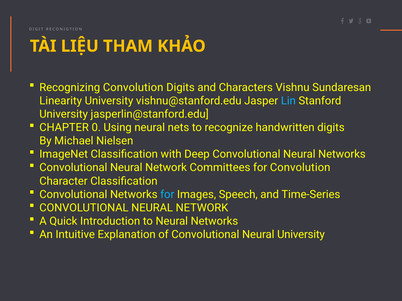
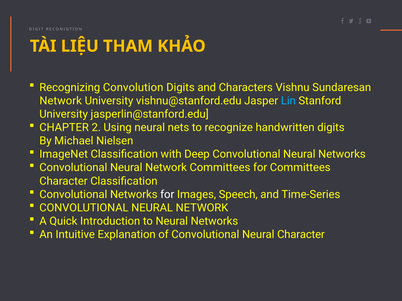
Linearity at (61, 101): Linearity -> Network
0: 0 -> 2
for Convolution: Convolution -> Committees
for at (167, 195) colour: light blue -> white
Neural University: University -> Character
